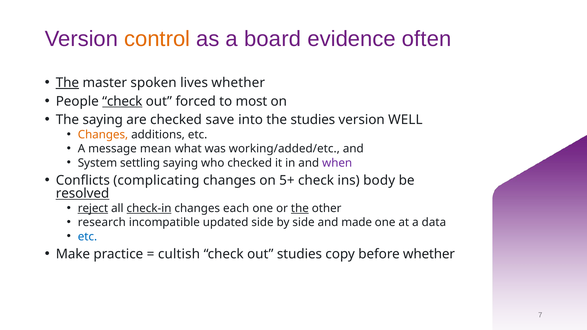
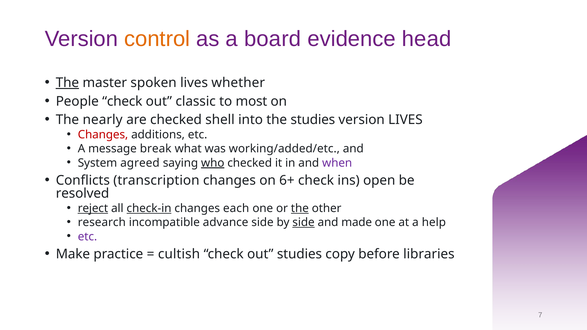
often: often -> head
check at (122, 101) underline: present -> none
forced: forced -> classic
The saying: saying -> nearly
save: save -> shell
version WELL: WELL -> LIVES
Changes at (103, 135) colour: orange -> red
mean: mean -> break
settling: settling -> agreed
who underline: none -> present
complicating: complicating -> transcription
5+: 5+ -> 6+
body: body -> open
resolved underline: present -> none
updated: updated -> advance
side at (304, 223) underline: none -> present
data: data -> help
etc at (87, 237) colour: blue -> purple
before whether: whether -> libraries
